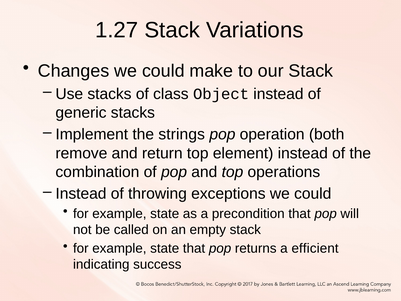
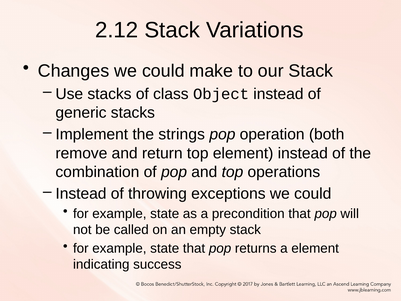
1.27: 1.27 -> 2.12
a efficient: efficient -> element
